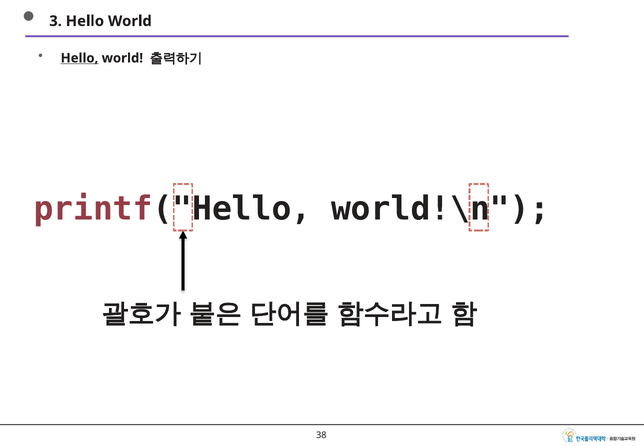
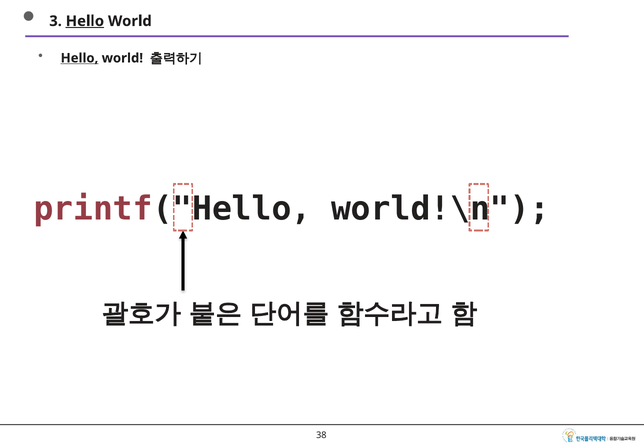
Hello at (85, 21) underline: none -> present
